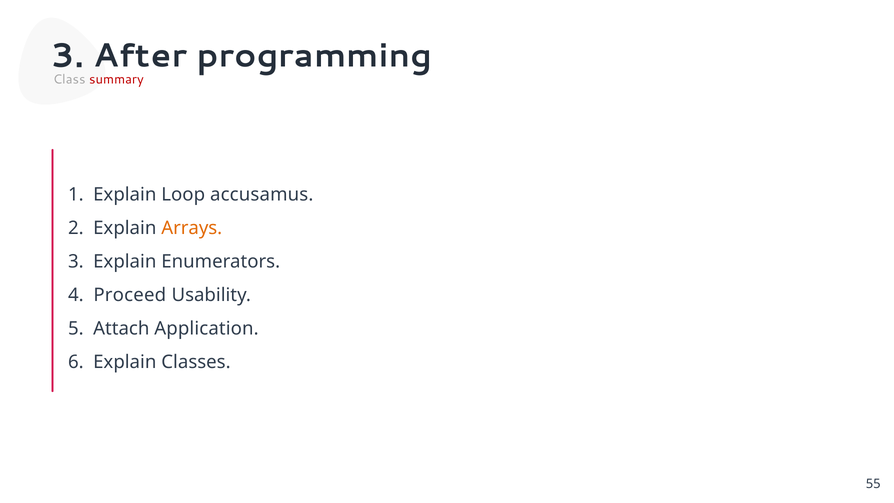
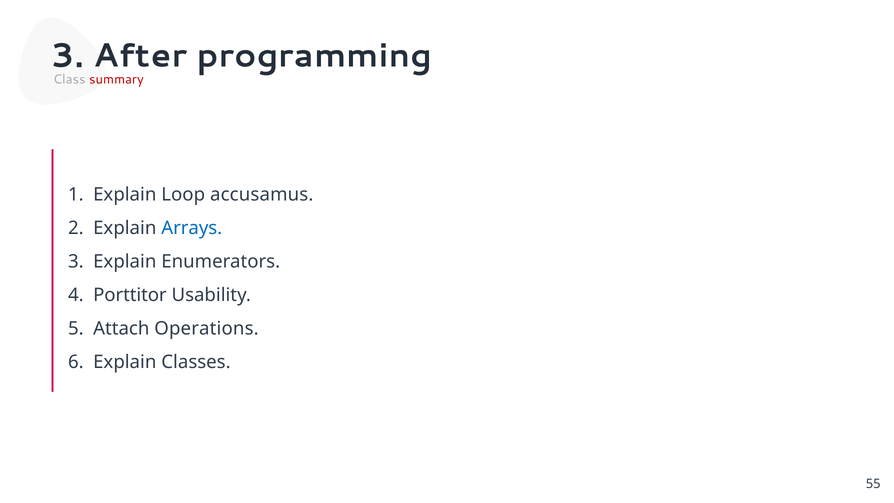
Arrays colour: orange -> blue
Proceed: Proceed -> Porttitor
Application: Application -> Operations
